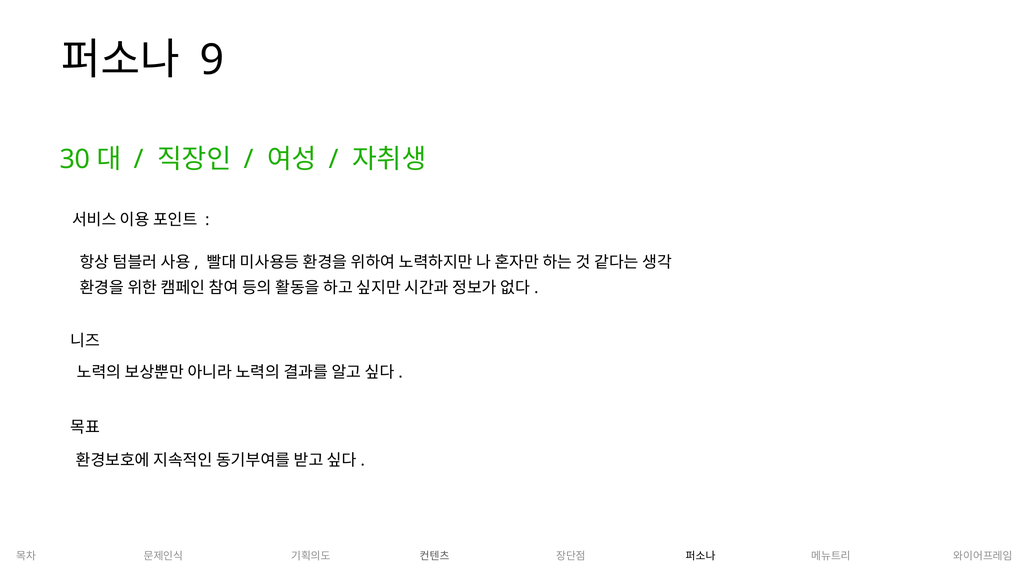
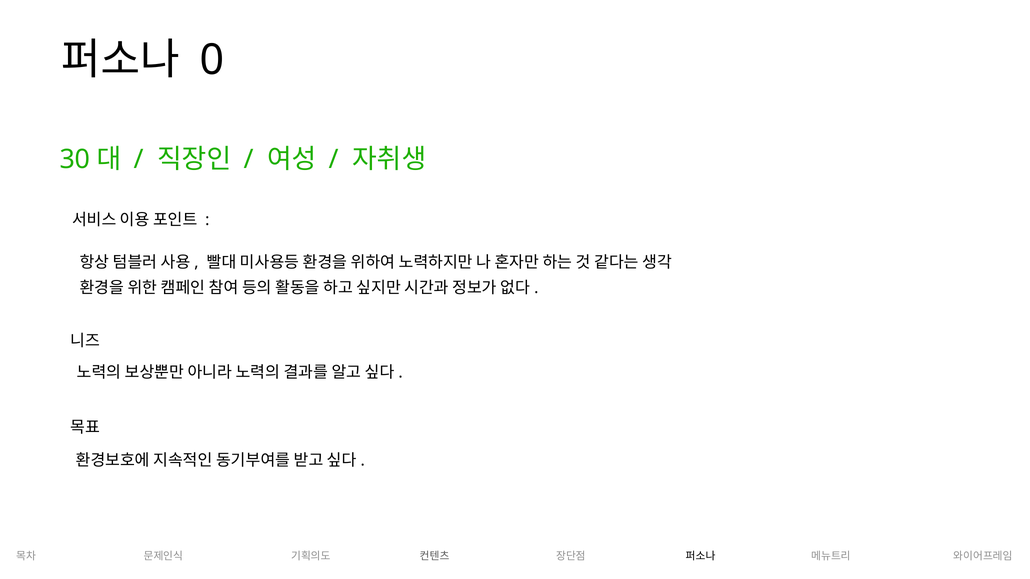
9: 9 -> 0
